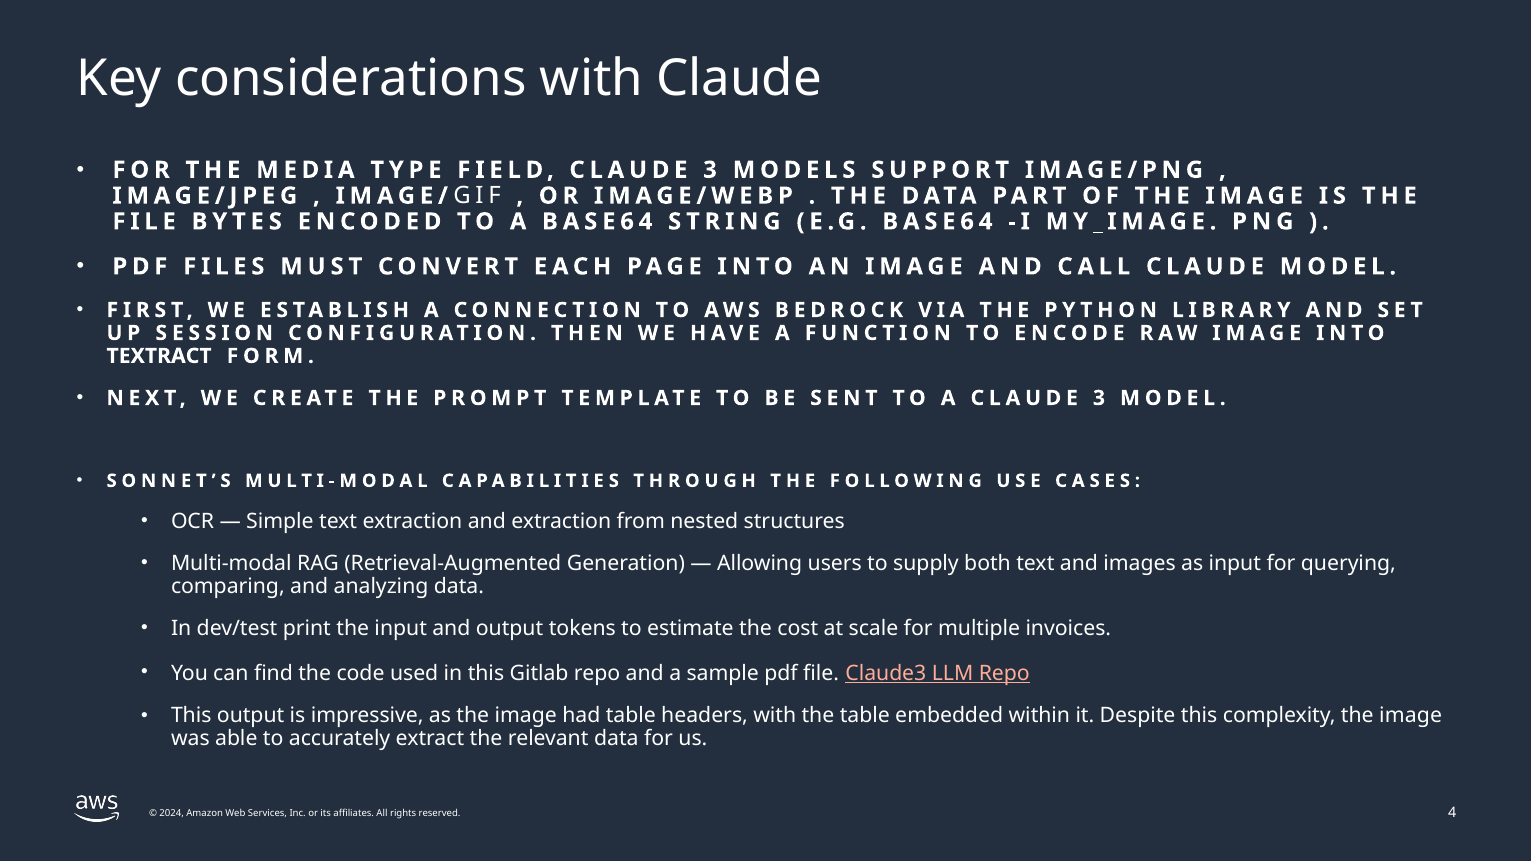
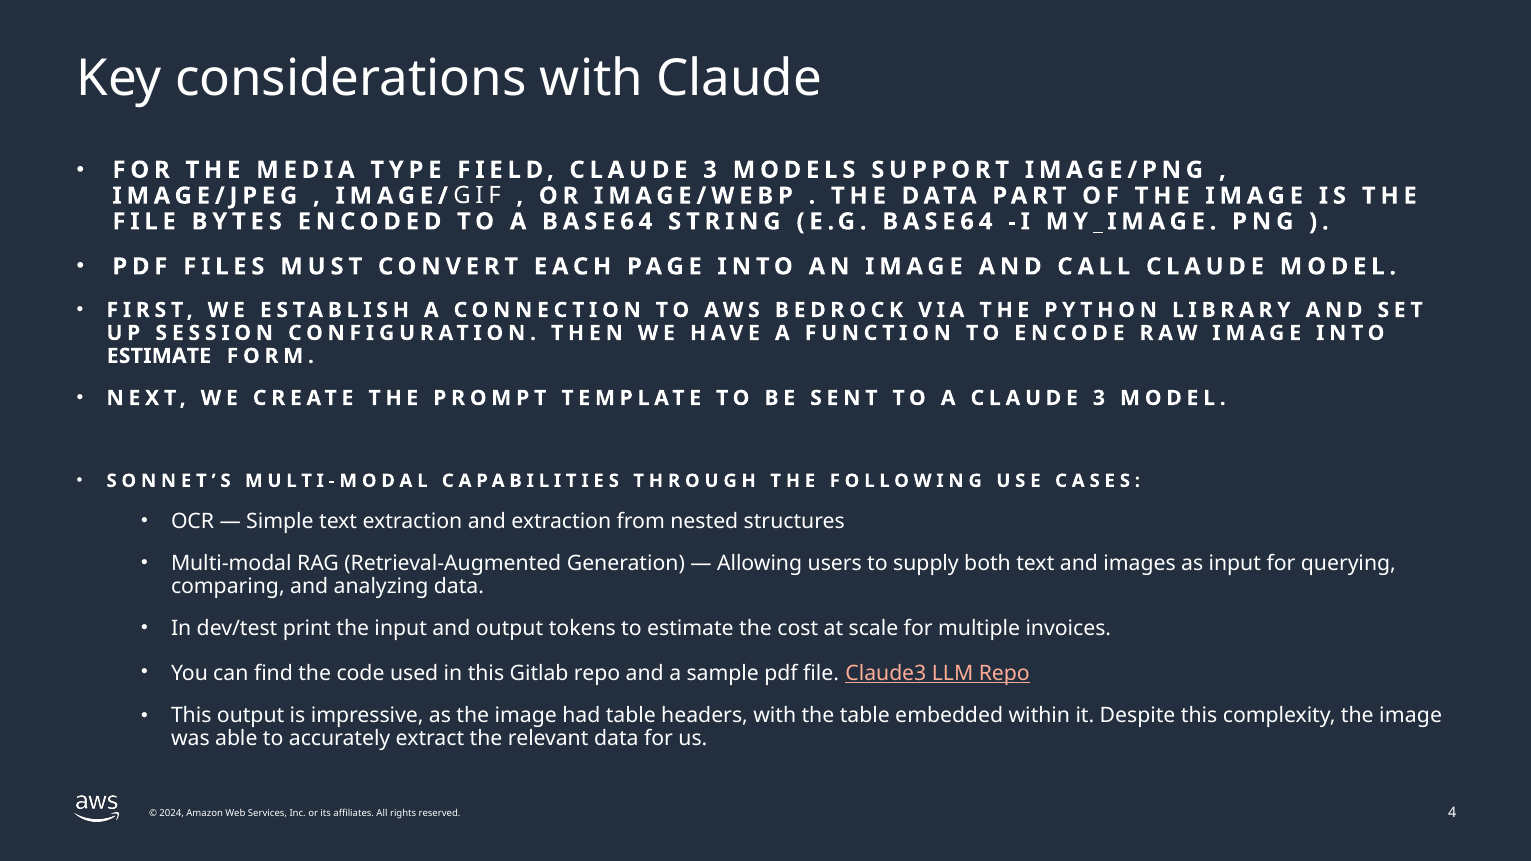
TEXTRACT at (159, 356): TEXTRACT -> ESTIMATE
